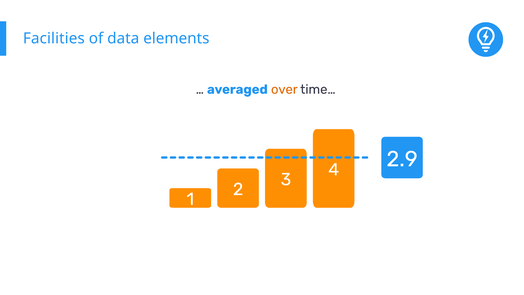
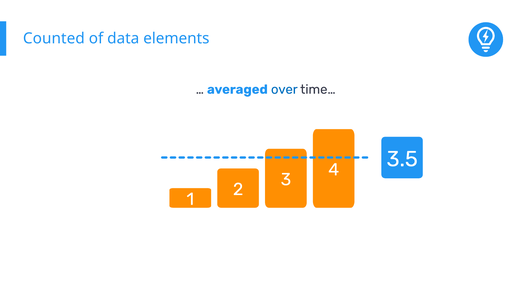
Facilities: Facilities -> Counted
over colour: orange -> blue
2.9: 2.9 -> 3.5
